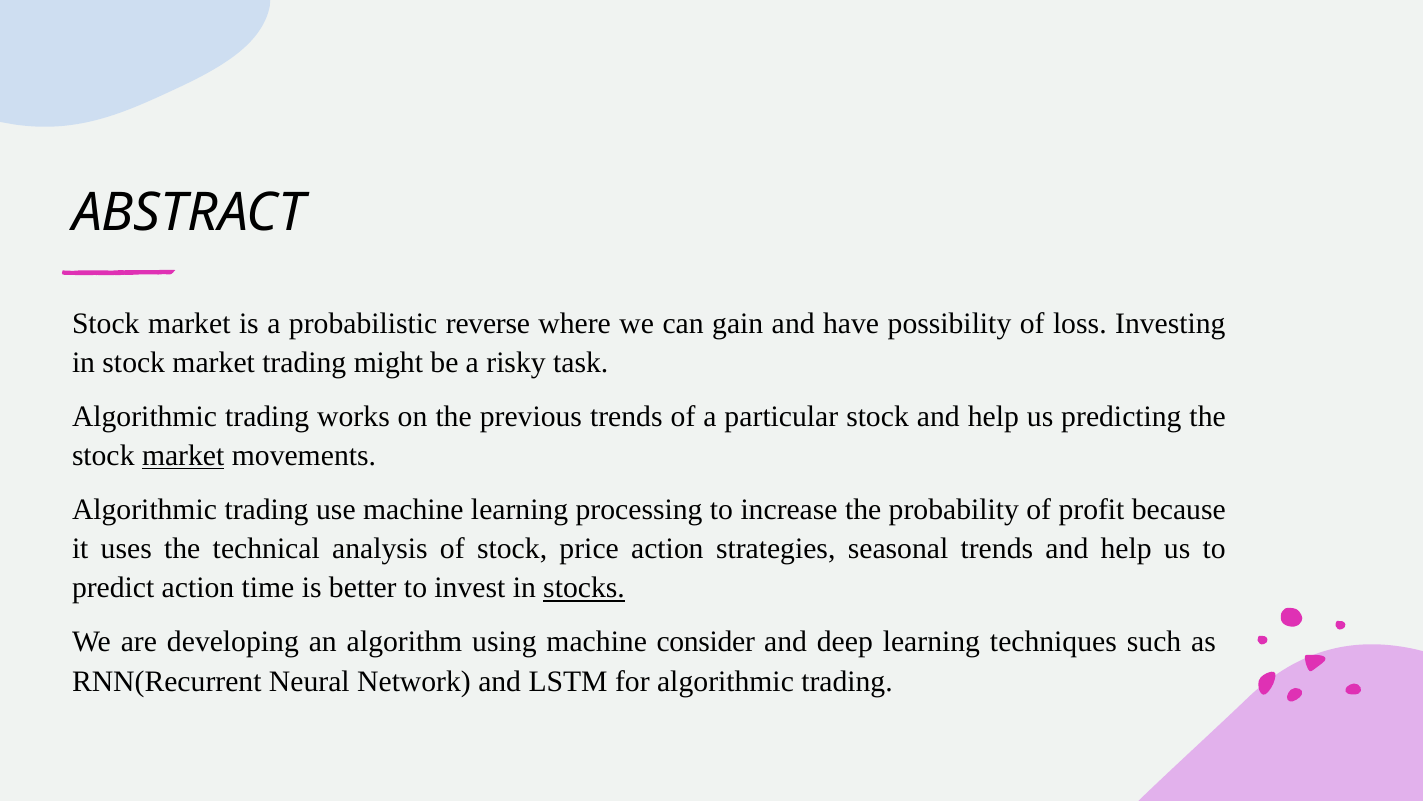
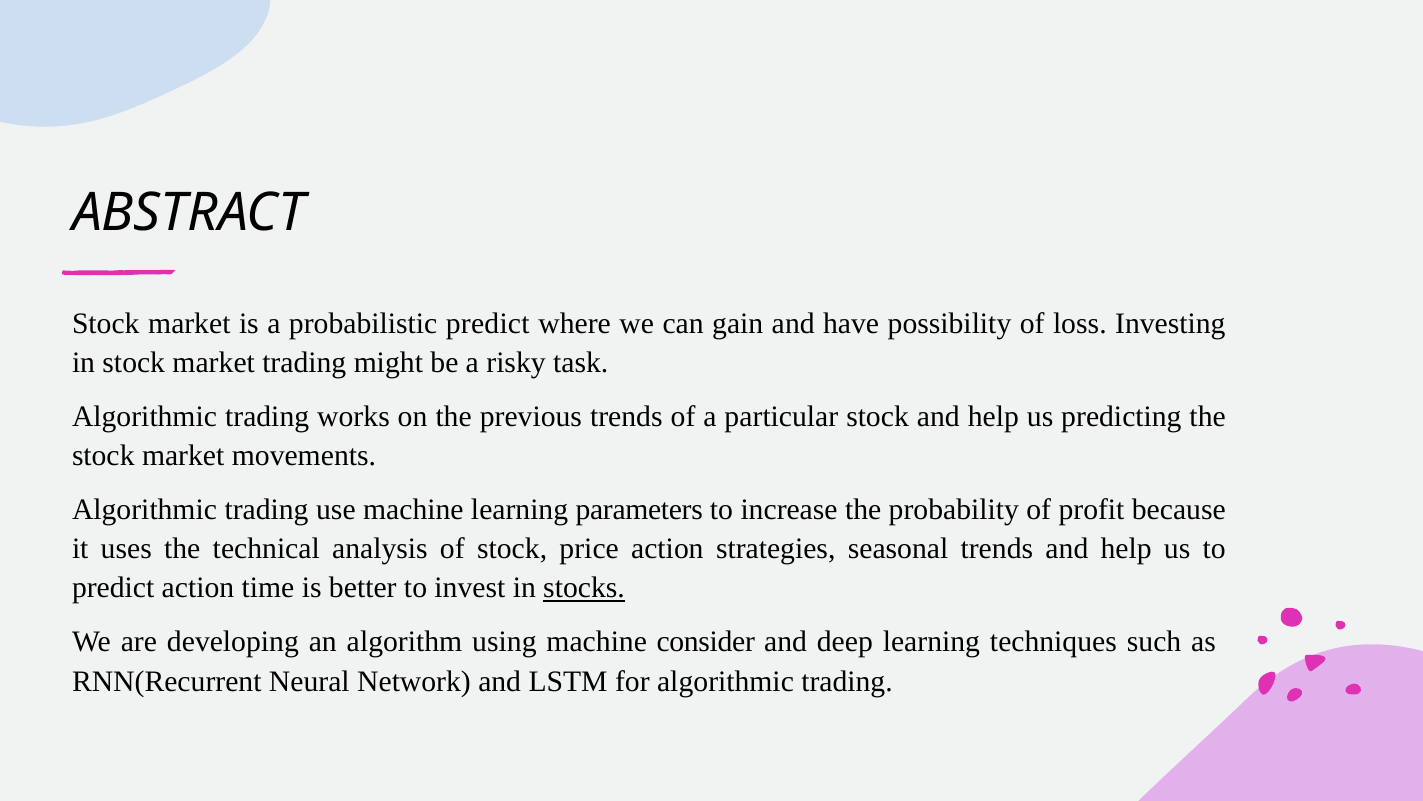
probabilistic reverse: reverse -> predict
market at (183, 455) underline: present -> none
processing: processing -> parameters
